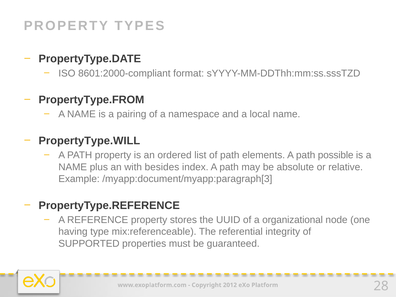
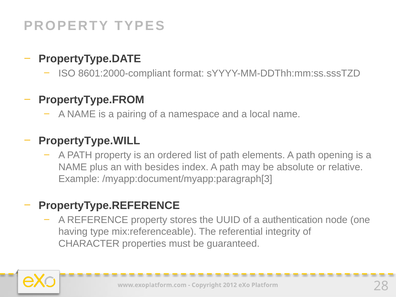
possible: possible -> opening
organizational: organizational -> authentication
SUPPORTED: SUPPORTED -> CHARACTER
